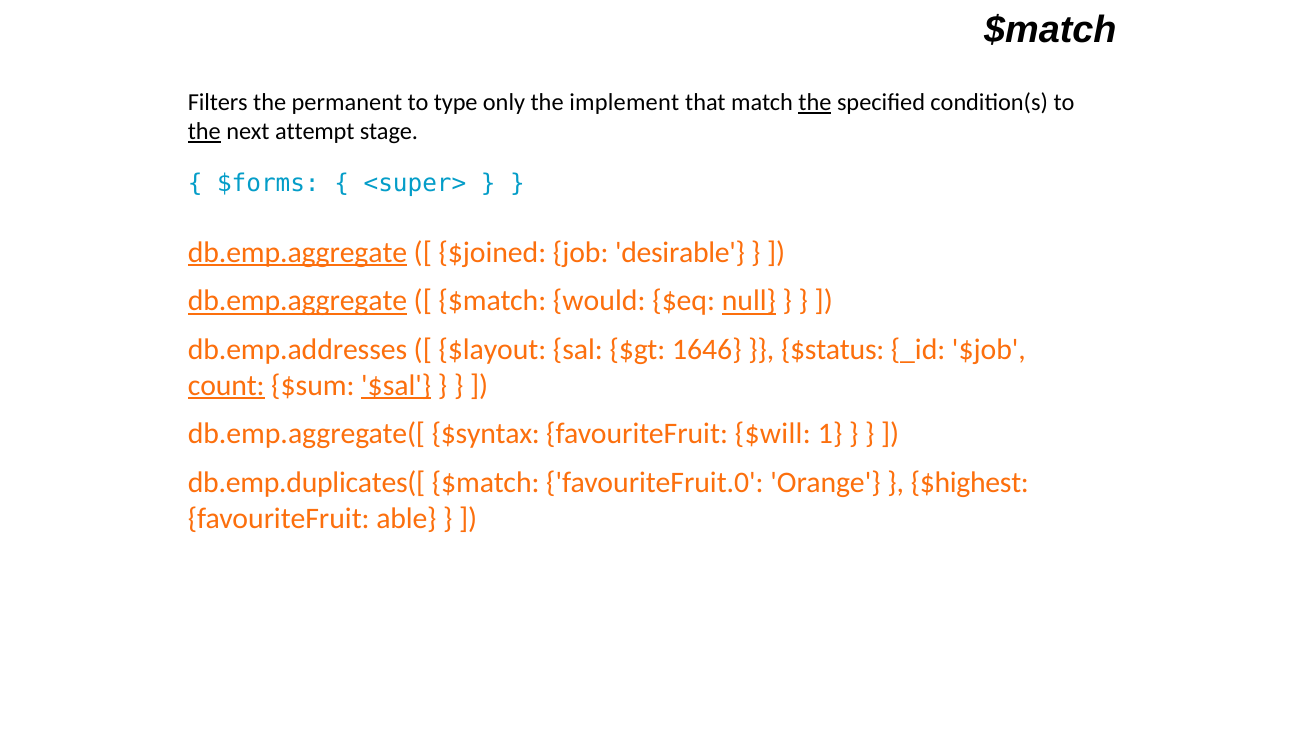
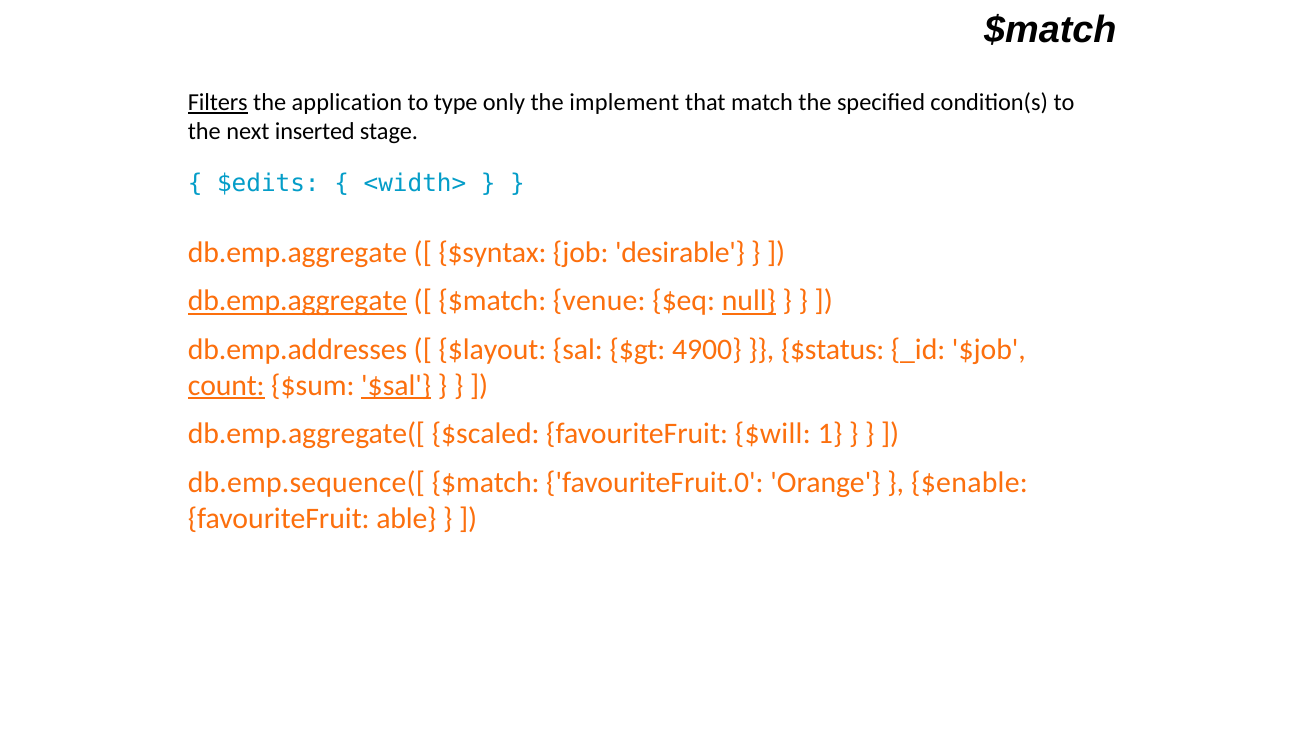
Filters underline: none -> present
permanent: permanent -> application
the at (815, 102) underline: present -> none
the at (204, 132) underline: present -> none
attempt: attempt -> inserted
$forms: $forms -> $edits
<super>: <super> -> <width>
db.emp.aggregate at (297, 252) underline: present -> none
$joined: $joined -> $syntax
would: would -> venue
1646: 1646 -> 4900
$syntax: $syntax -> $scaled
db.emp.duplicates([: db.emp.duplicates([ -> db.emp.sequence([
$highest: $highest -> $enable
